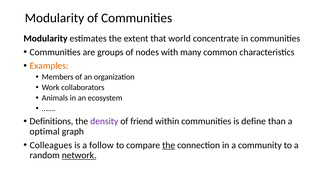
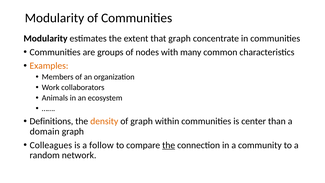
that world: world -> graph
density colour: purple -> orange
of friend: friend -> graph
define: define -> center
optimal: optimal -> domain
network underline: present -> none
